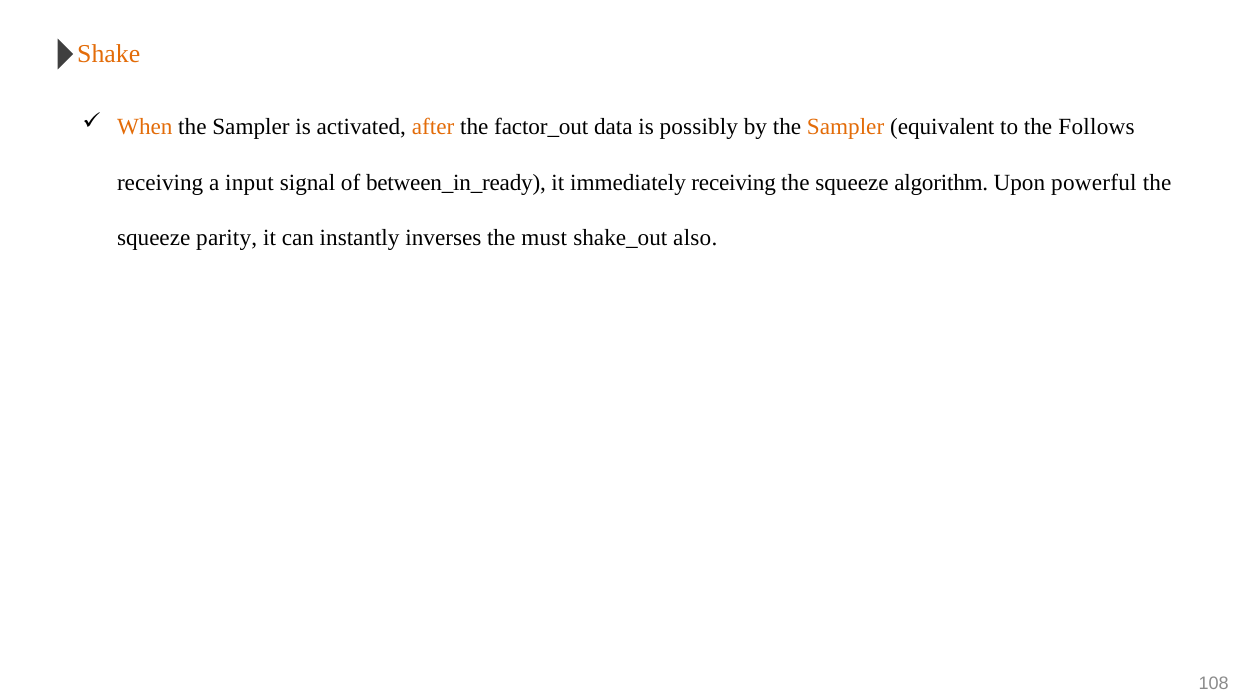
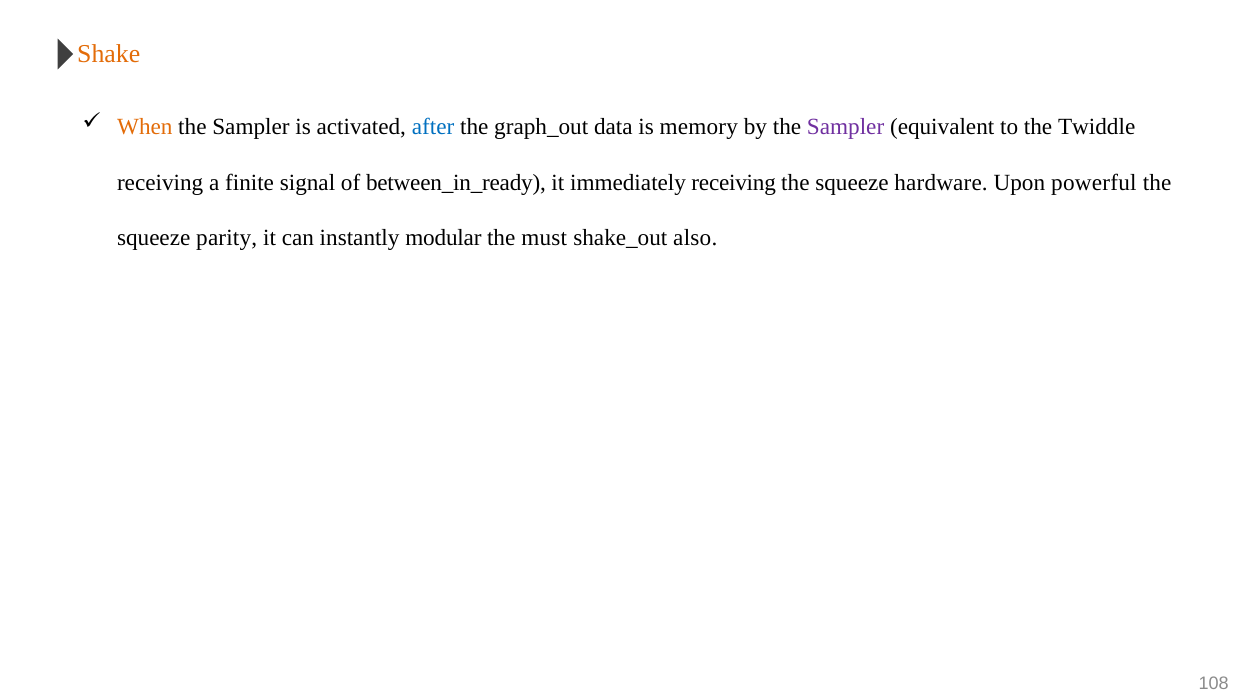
after colour: orange -> blue
factor_out: factor_out -> graph_out
possibly: possibly -> memory
Sampler at (846, 127) colour: orange -> purple
Follows: Follows -> Twiddle
input: input -> finite
algorithm: algorithm -> hardware
inverses: inverses -> modular
